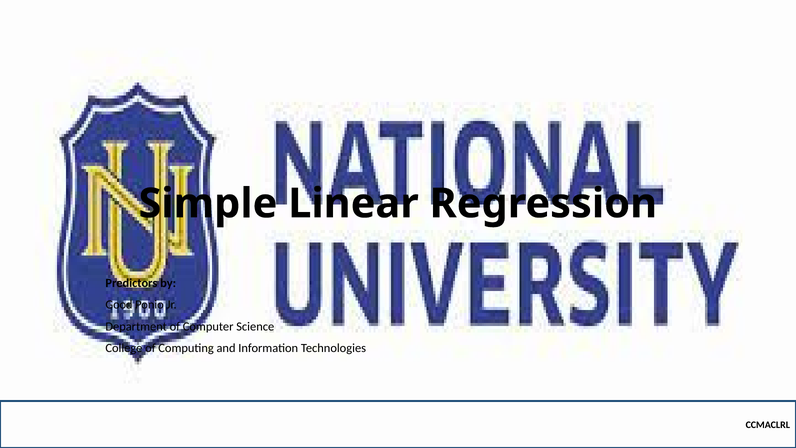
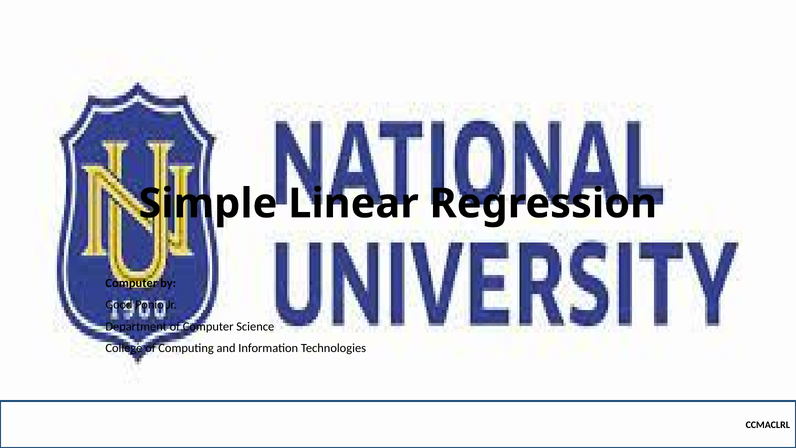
Predictors at (131, 283): Predictors -> Computer
